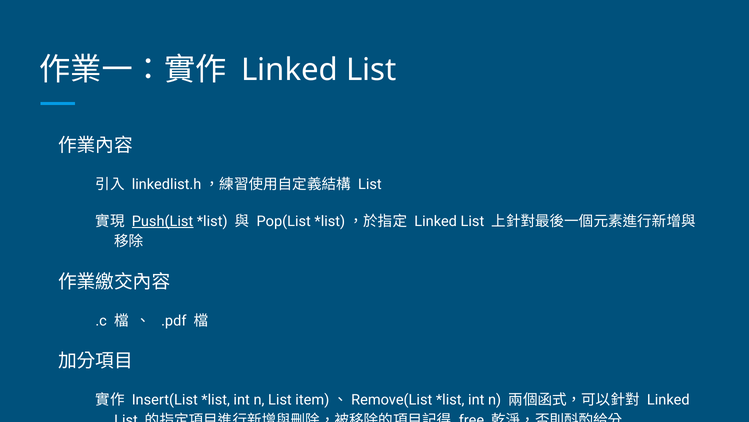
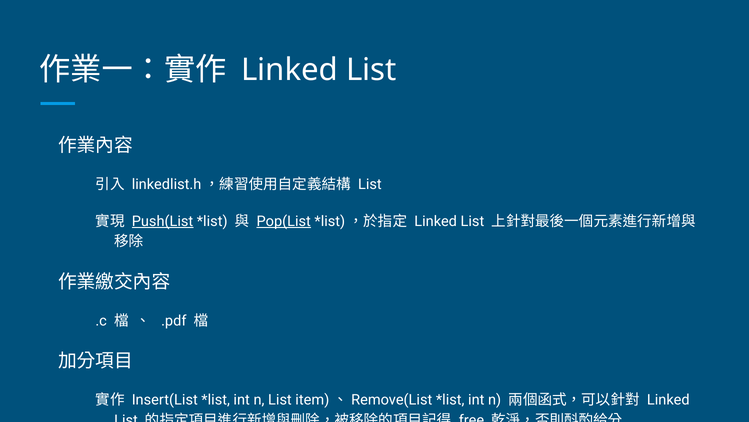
Pop(List underline: none -> present
